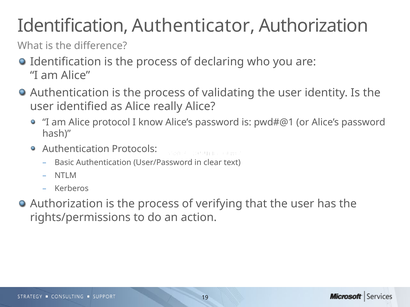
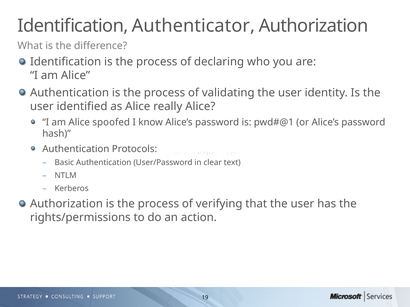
protocol: protocol -> spoofed
